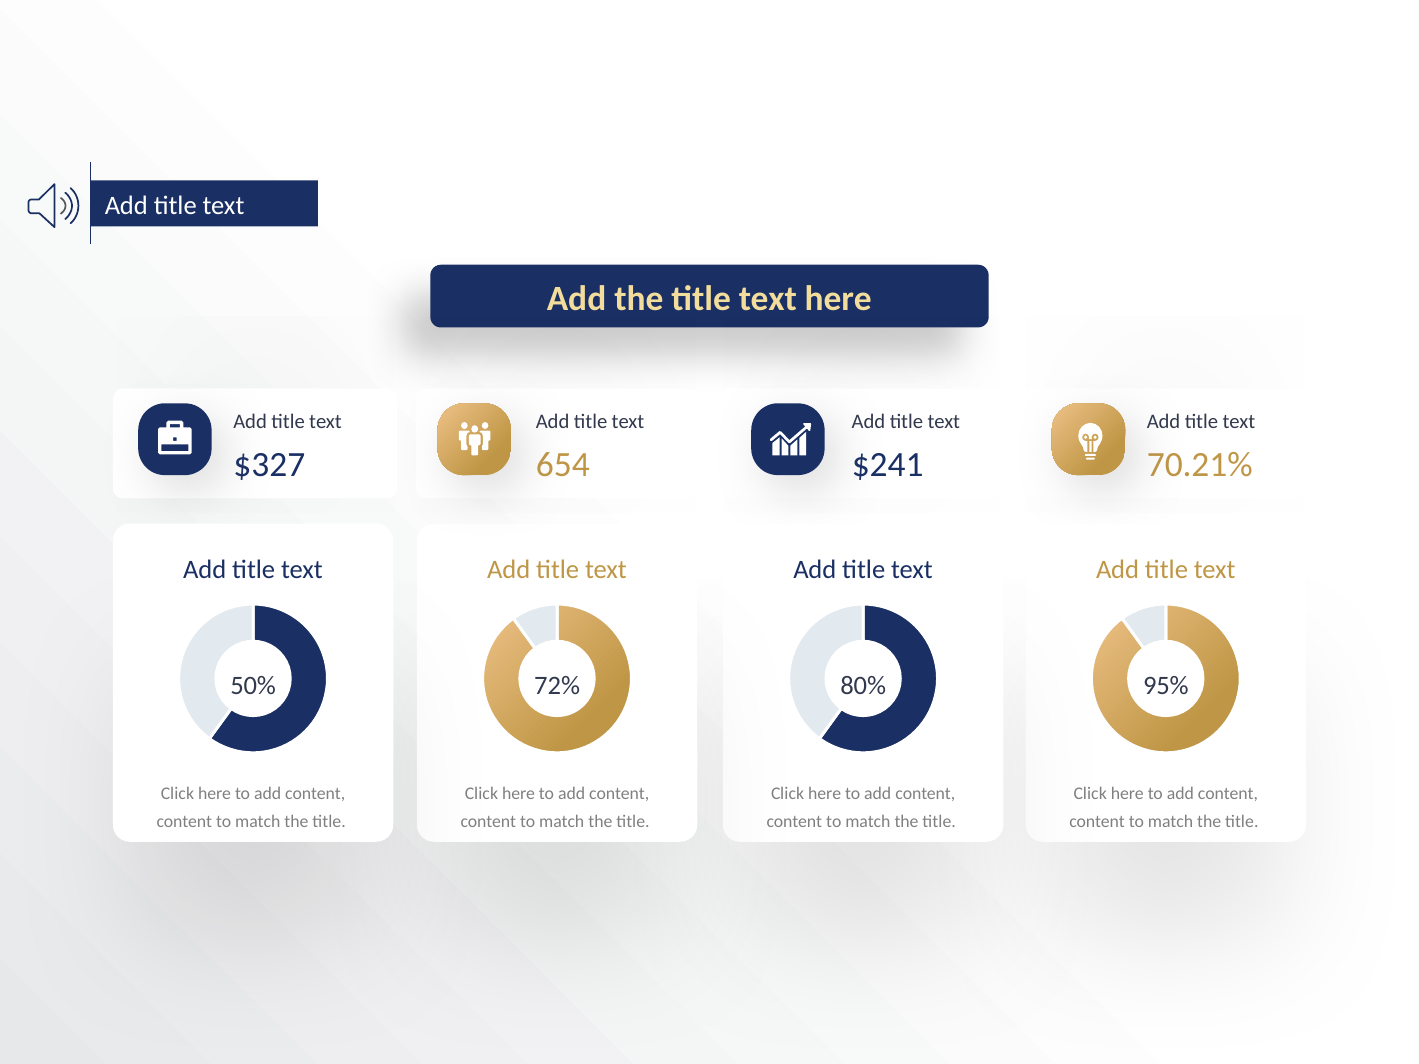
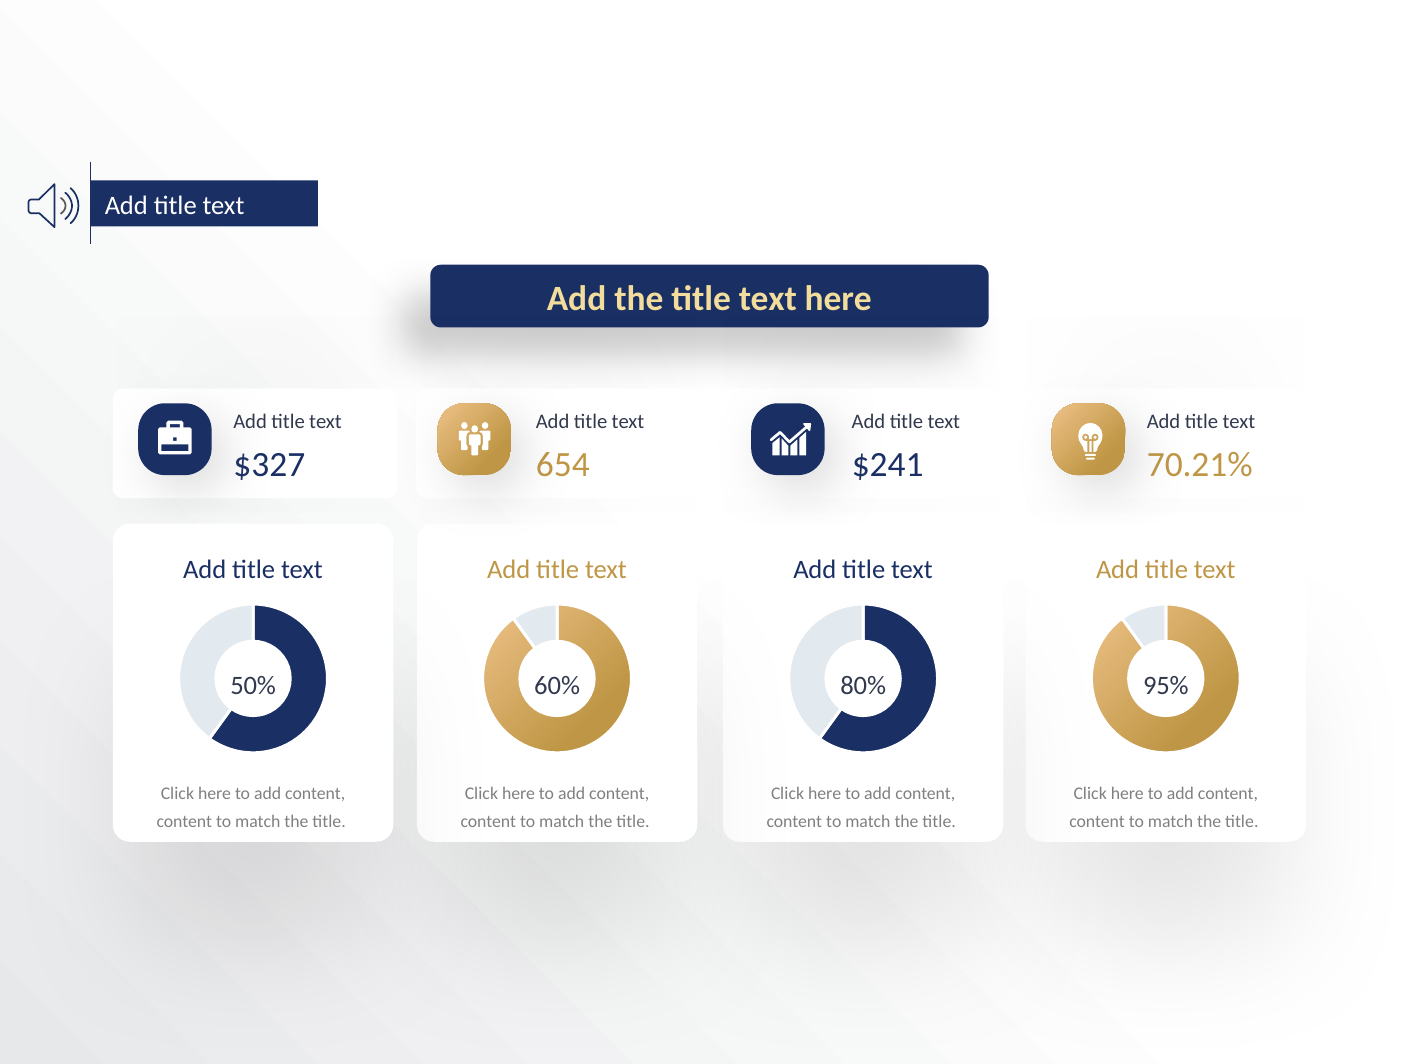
72%: 72% -> 60%
